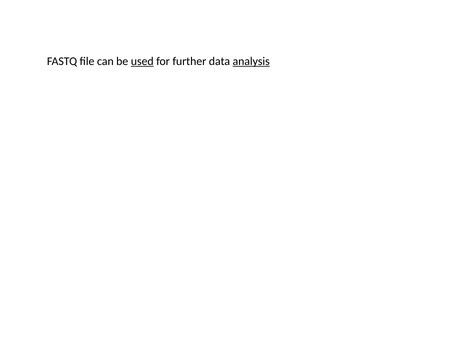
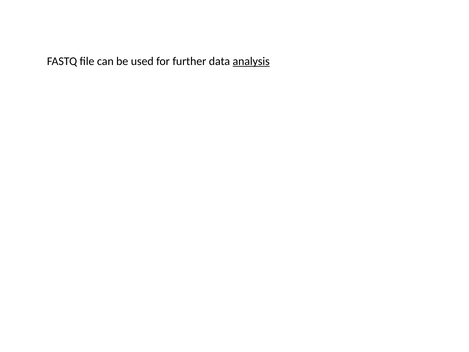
used underline: present -> none
